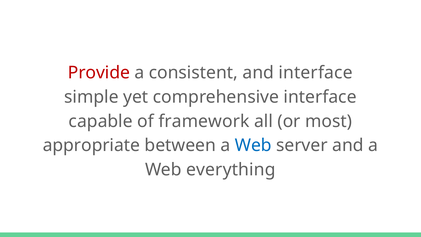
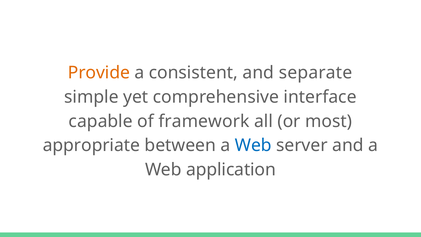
Provide colour: red -> orange
and interface: interface -> separate
everything: everything -> application
